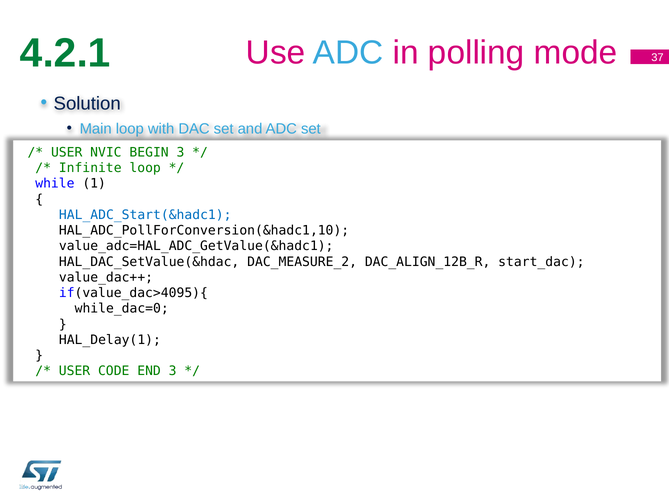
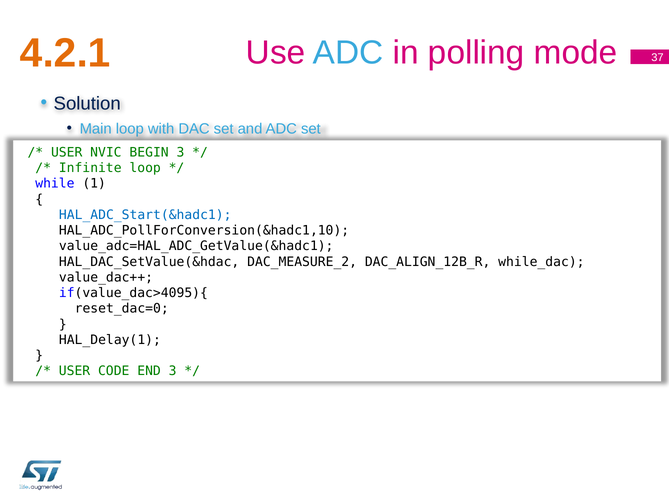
4.2.1 colour: green -> orange
start_dac: start_dac -> while_dac
while_dac=0: while_dac=0 -> reset_dac=0
